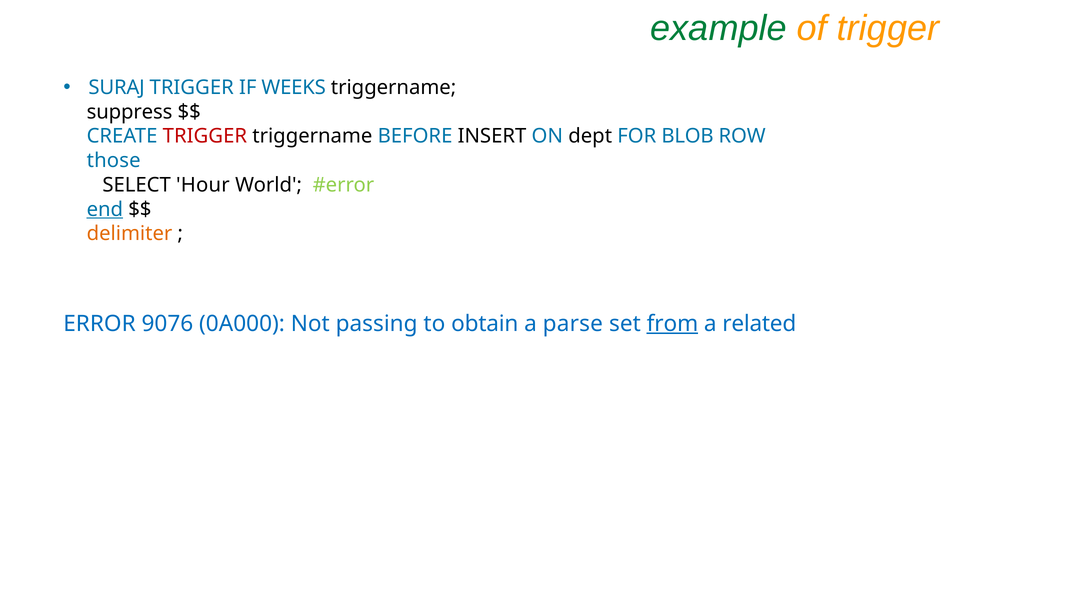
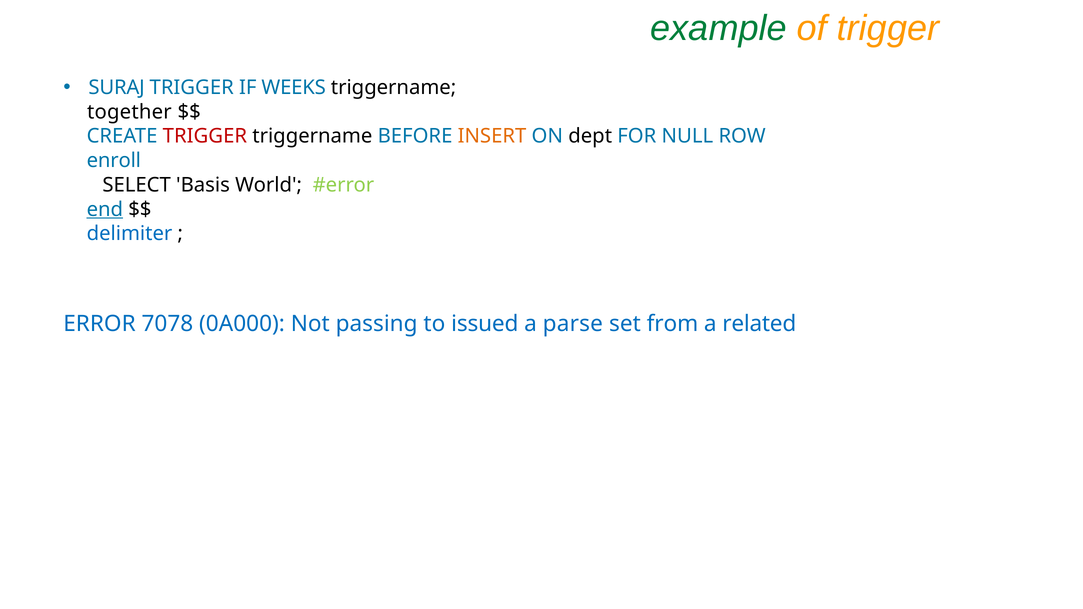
suppress: suppress -> together
INSERT colour: black -> orange
BLOB: BLOB -> NULL
those: those -> enroll
Hour: Hour -> Basis
delimiter colour: orange -> blue
9076: 9076 -> 7078
obtain: obtain -> issued
from underline: present -> none
